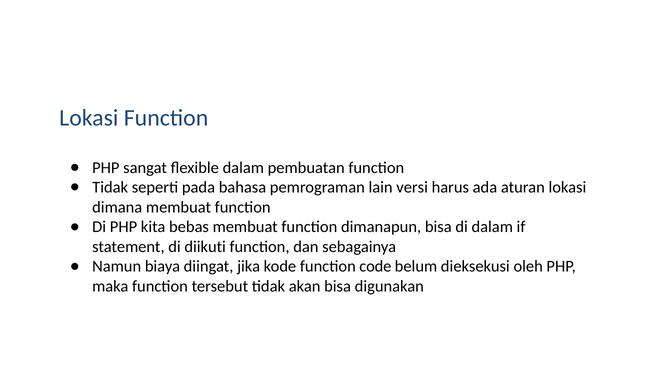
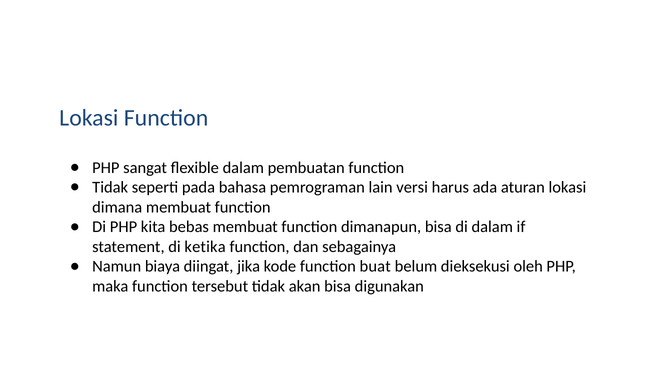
diikuti: diikuti -> ketika
code: code -> buat
